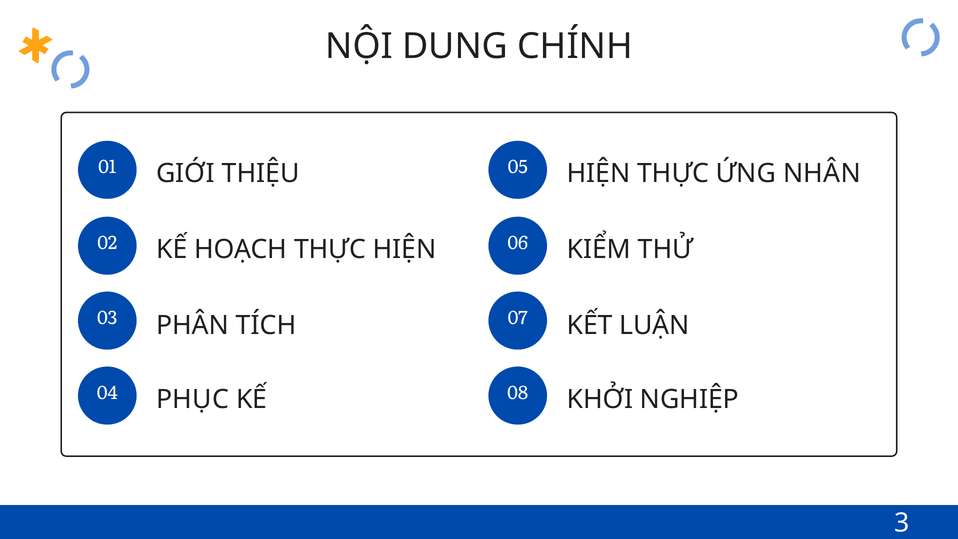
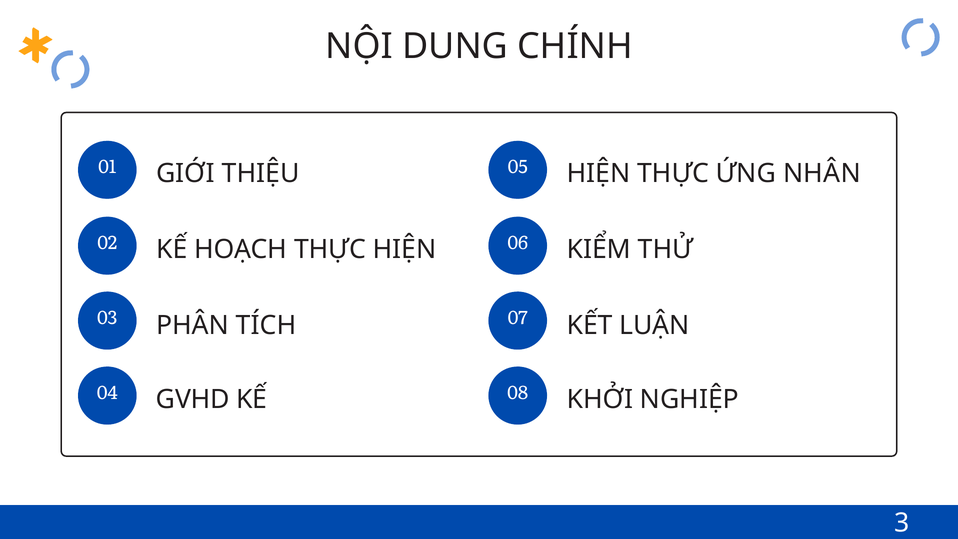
PHỤC: PHỤC -> GVHD
